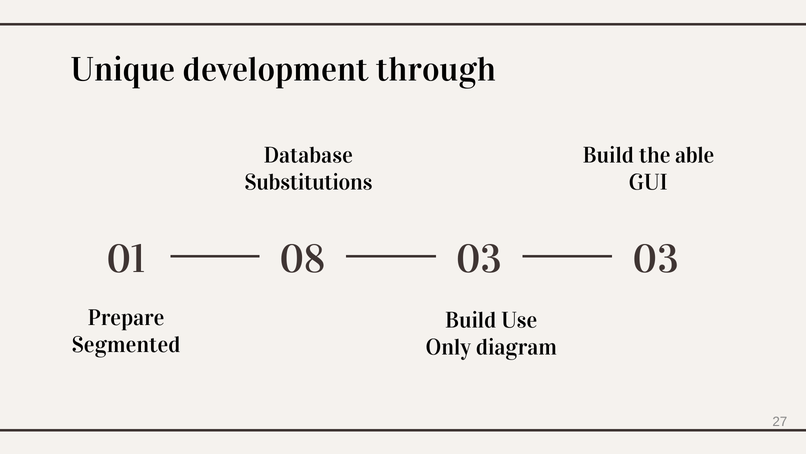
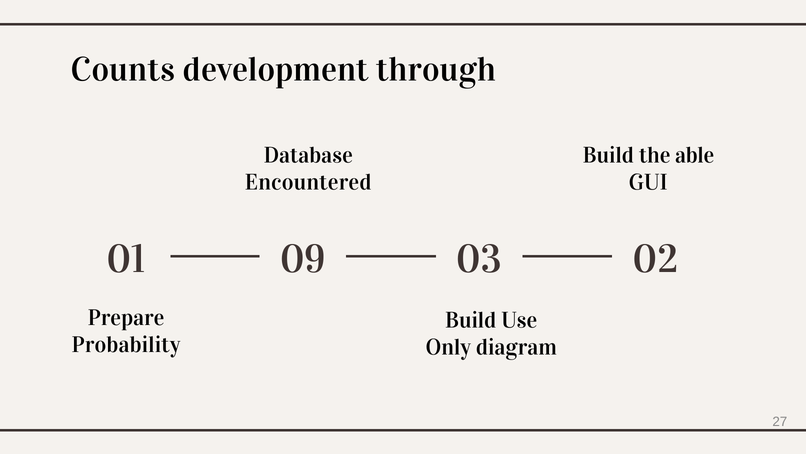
Unique: Unique -> Counts
Substitutions: Substitutions -> Encountered
08: 08 -> 09
03 03: 03 -> 02
Segmented: Segmented -> Probability
